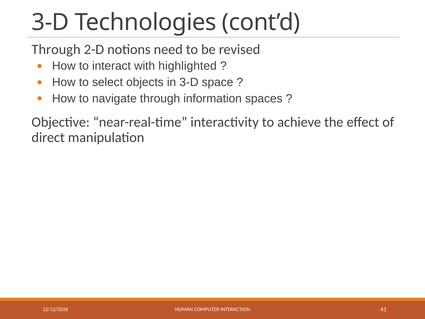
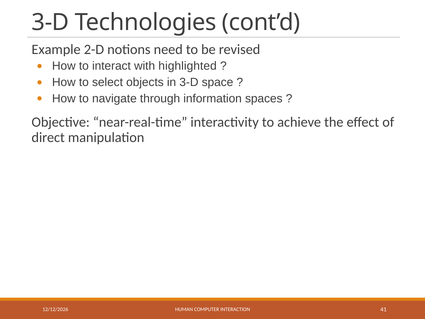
Through at (56, 50): Through -> Example
